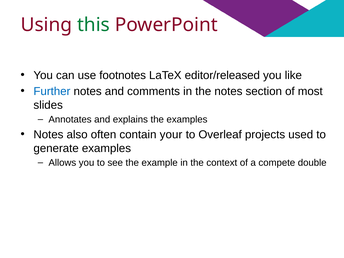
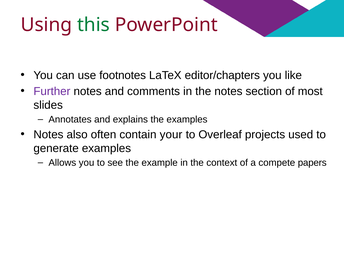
editor/released: editor/released -> editor/chapters
Further colour: blue -> purple
double: double -> papers
